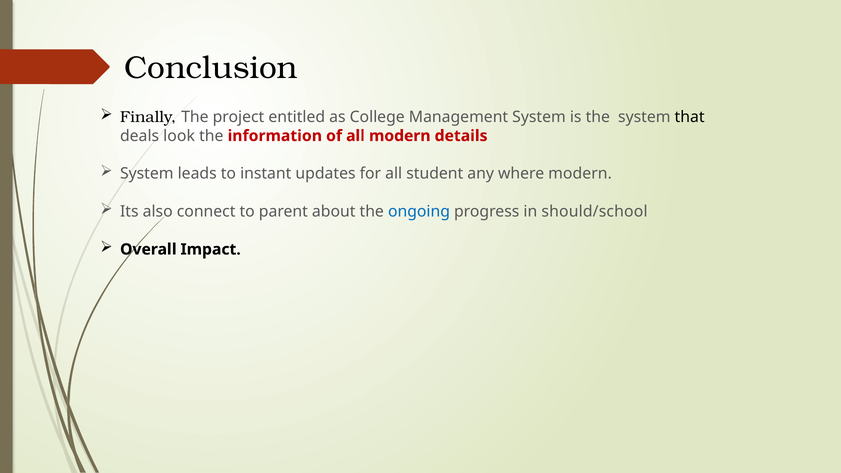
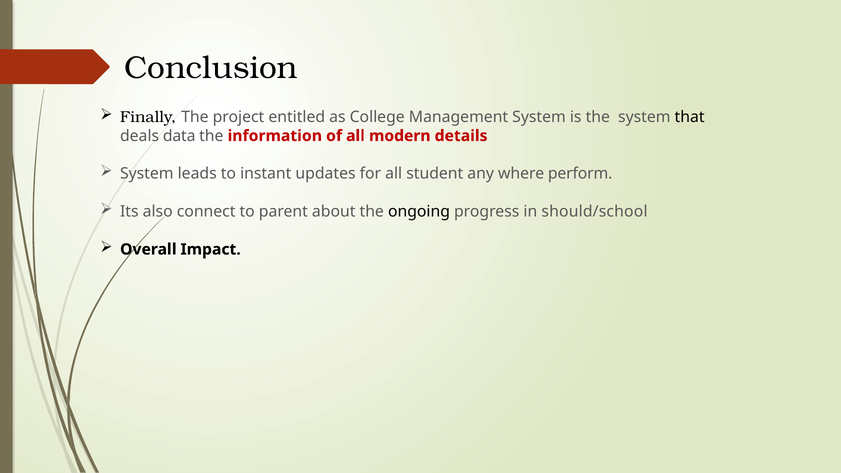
look: look -> data
where modern: modern -> perform
ongoing colour: blue -> black
